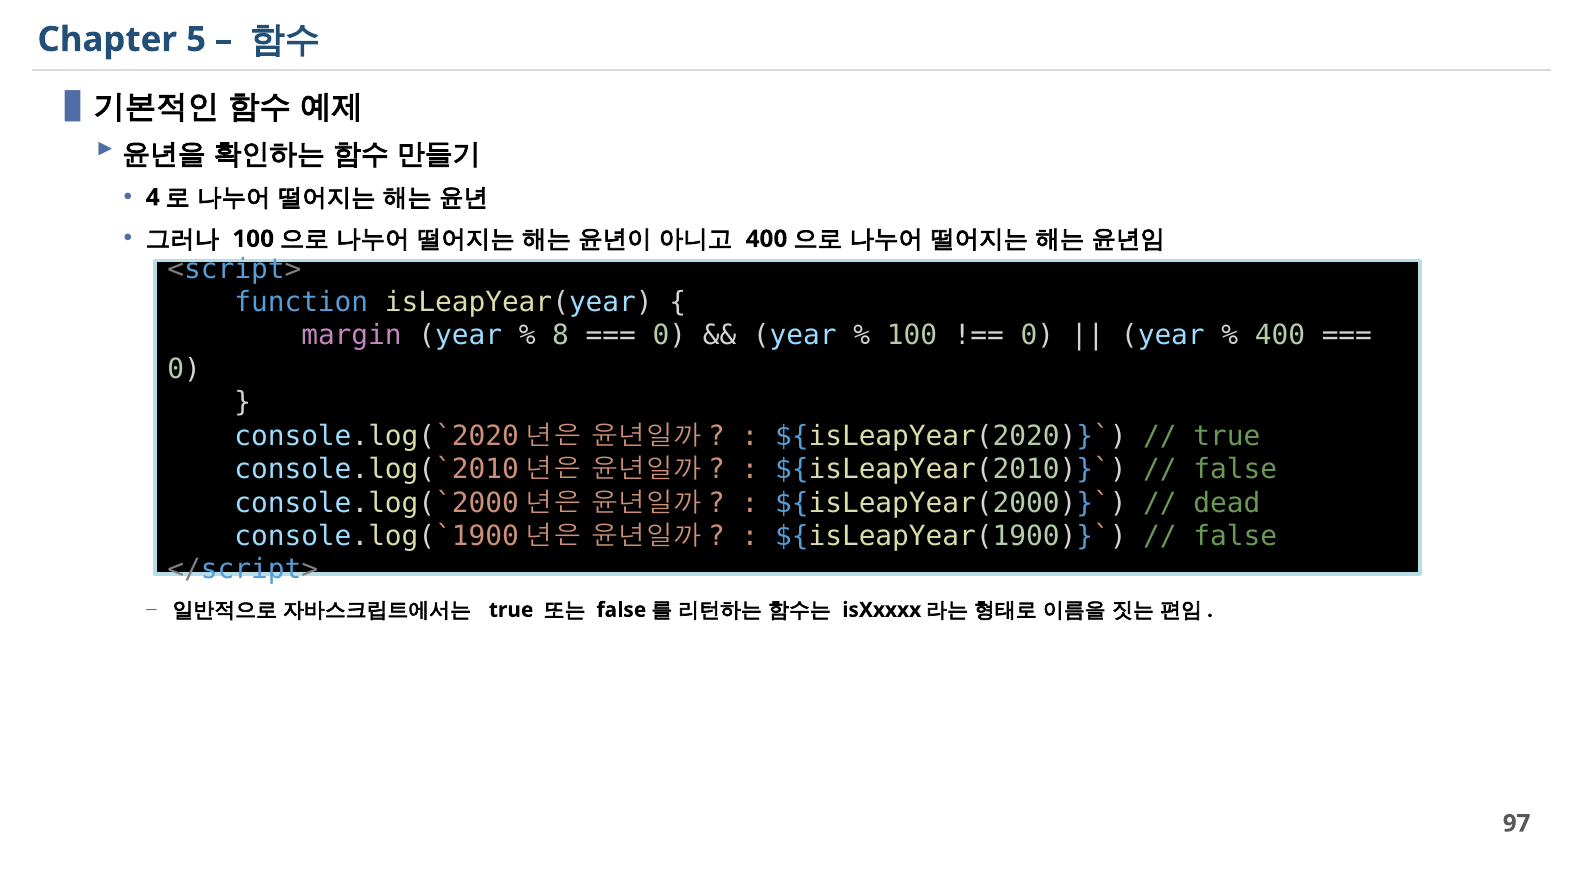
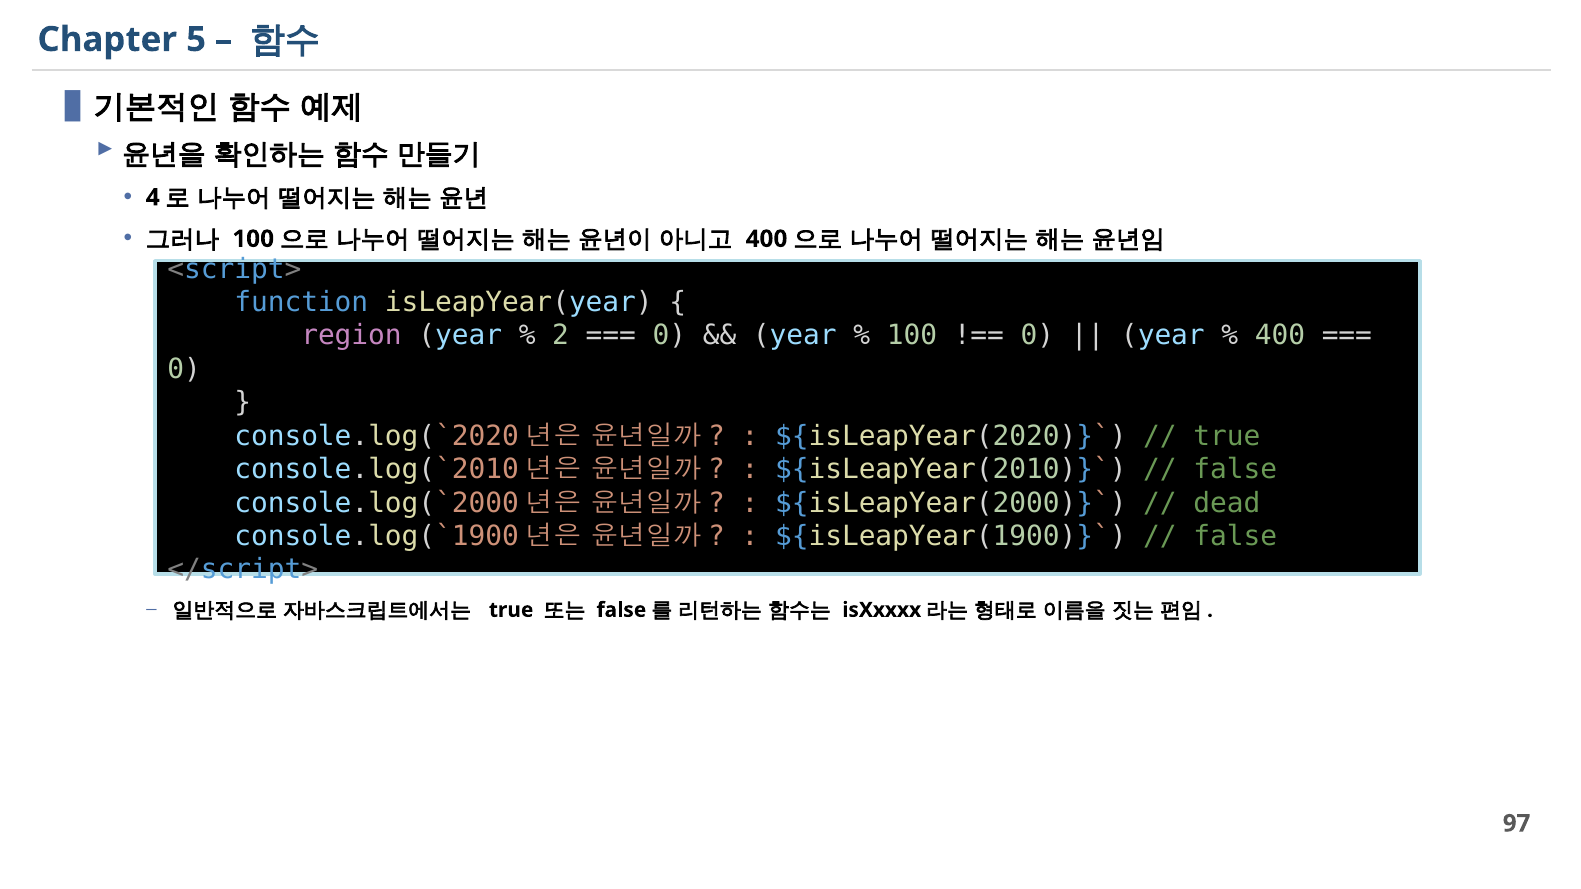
margin: margin -> region
8: 8 -> 2
